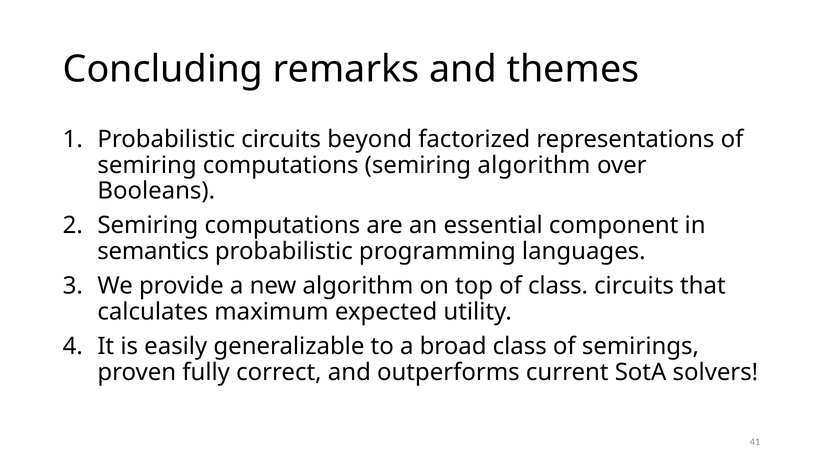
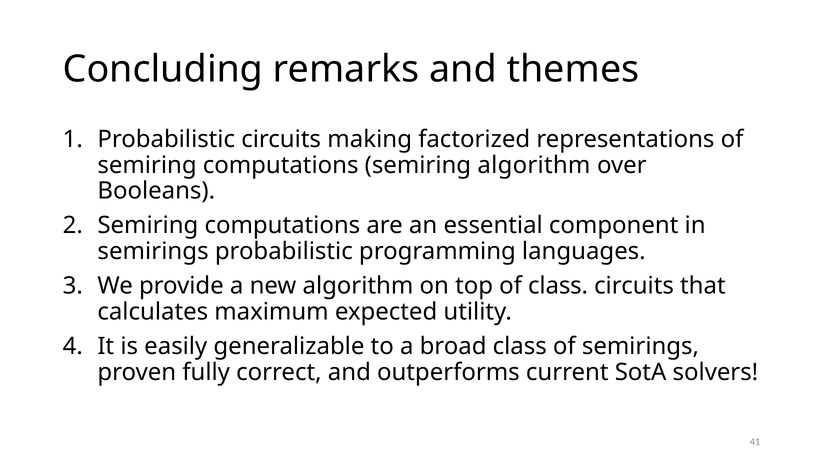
beyond: beyond -> making
semantics at (153, 251): semantics -> semirings
